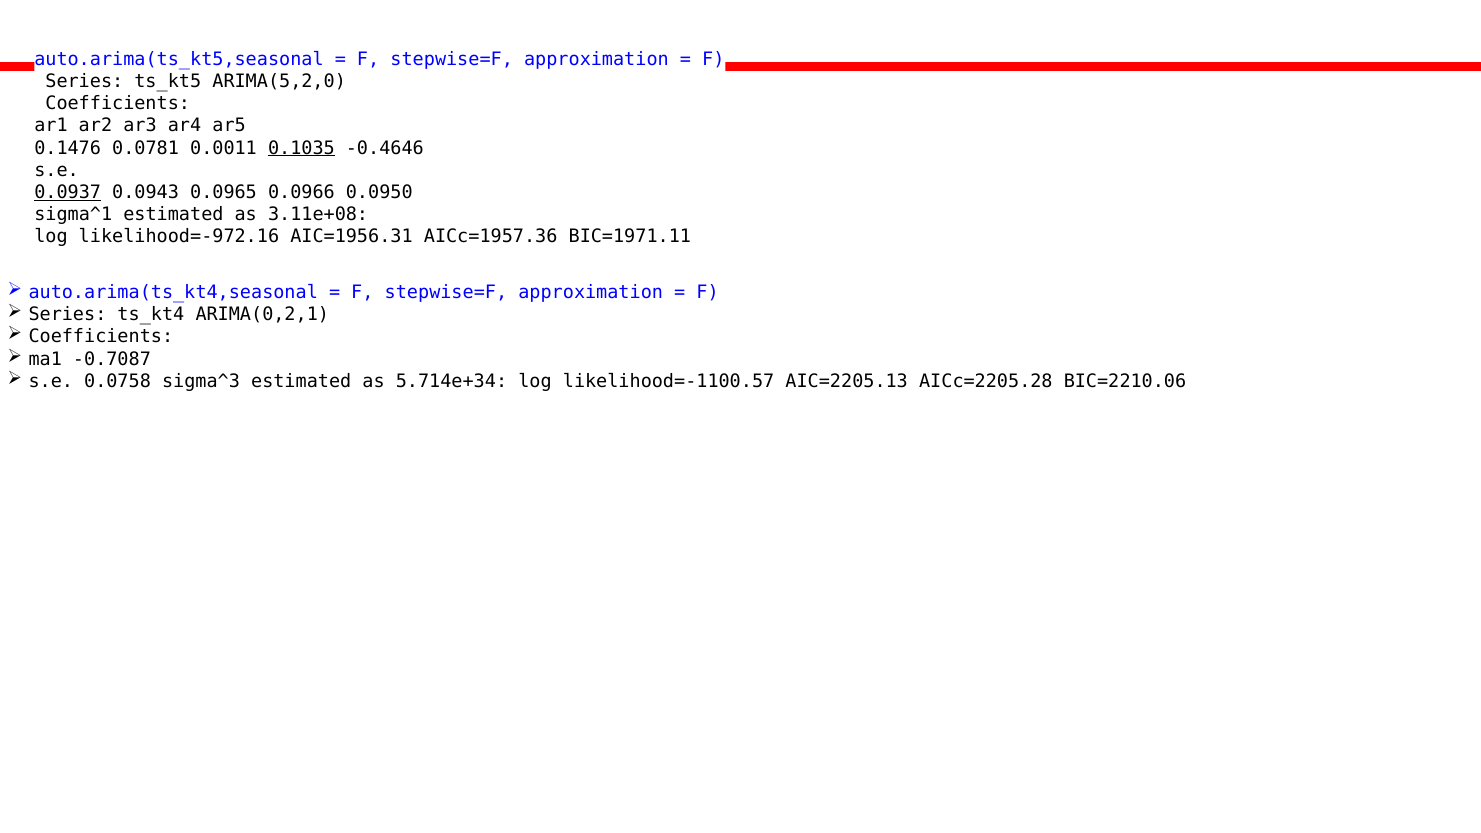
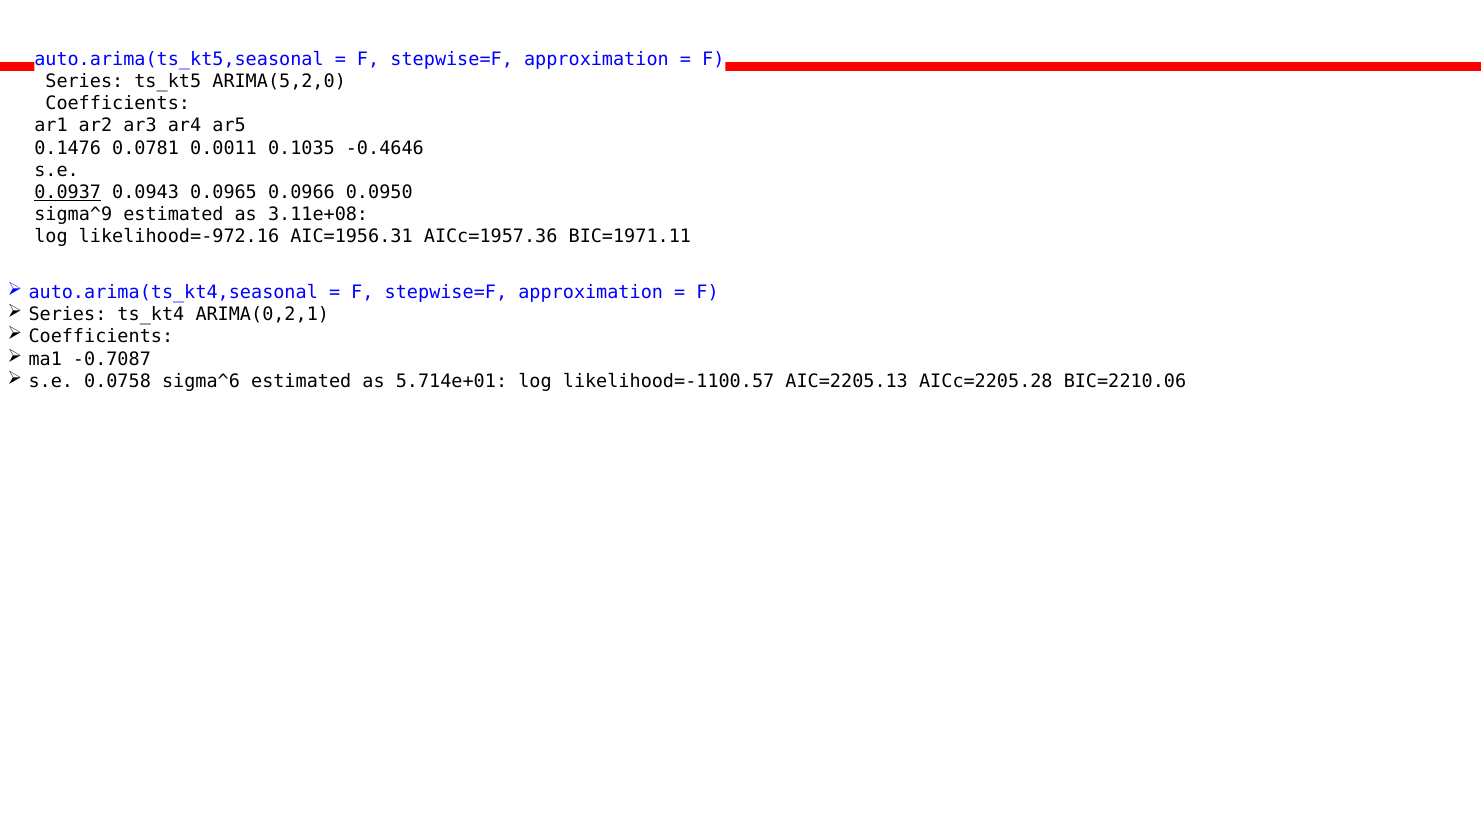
0.1035 underline: present -> none
sigma^1: sigma^1 -> sigma^9
sigma^3: sigma^3 -> sigma^6
5.714e+34: 5.714e+34 -> 5.714e+01
